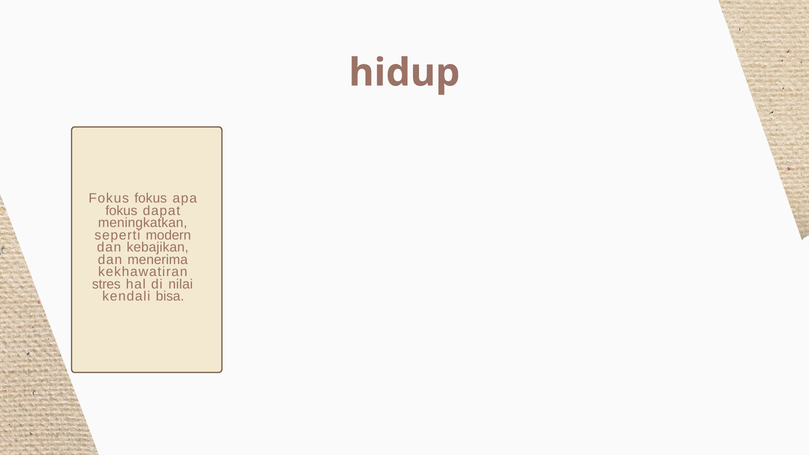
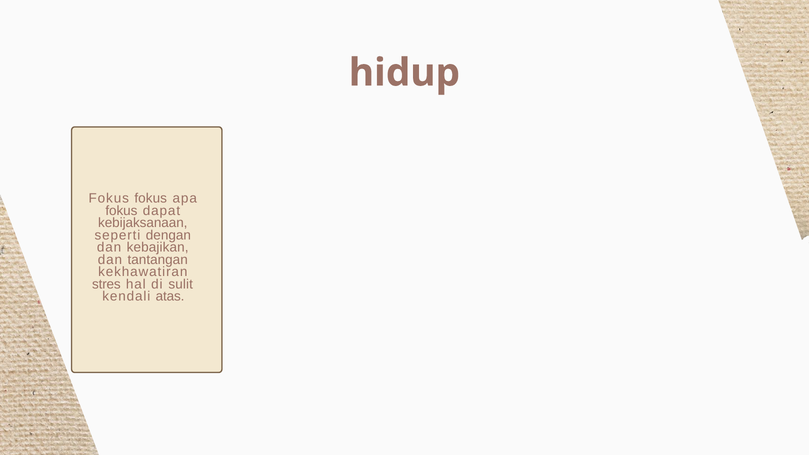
meningkatkan: meningkatkan -> kebijaksanaan
modern: modern -> dengan
menerima: menerima -> tantangan
nilai: nilai -> sulit
bisa: bisa -> atas
